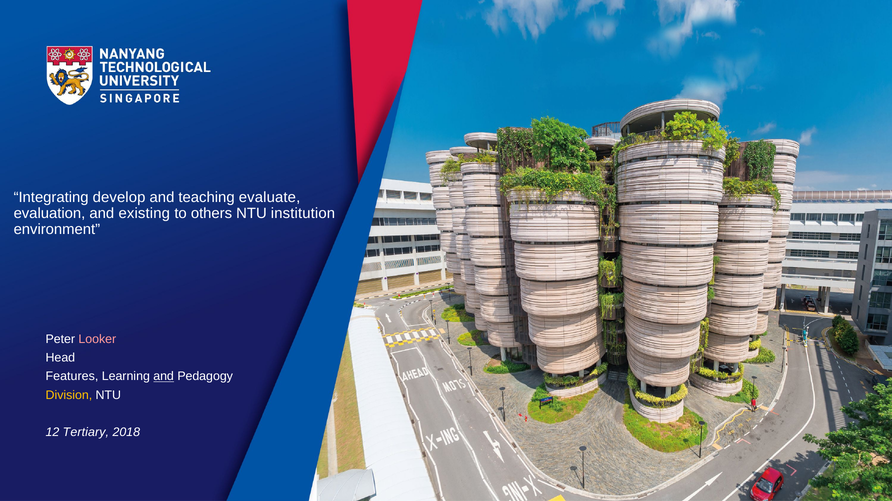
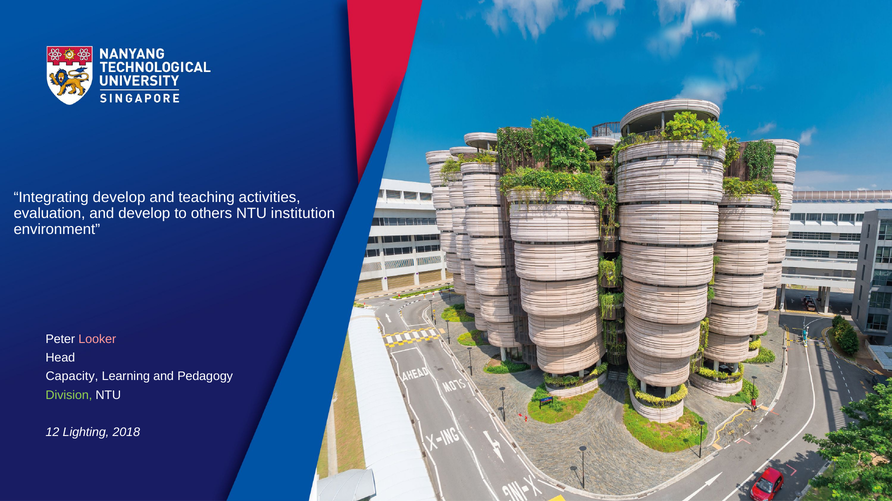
evaluate: evaluate -> activities
and existing: existing -> develop
Features: Features -> Capacity
and at (164, 377) underline: present -> none
Division colour: yellow -> light green
Tertiary: Tertiary -> Lighting
